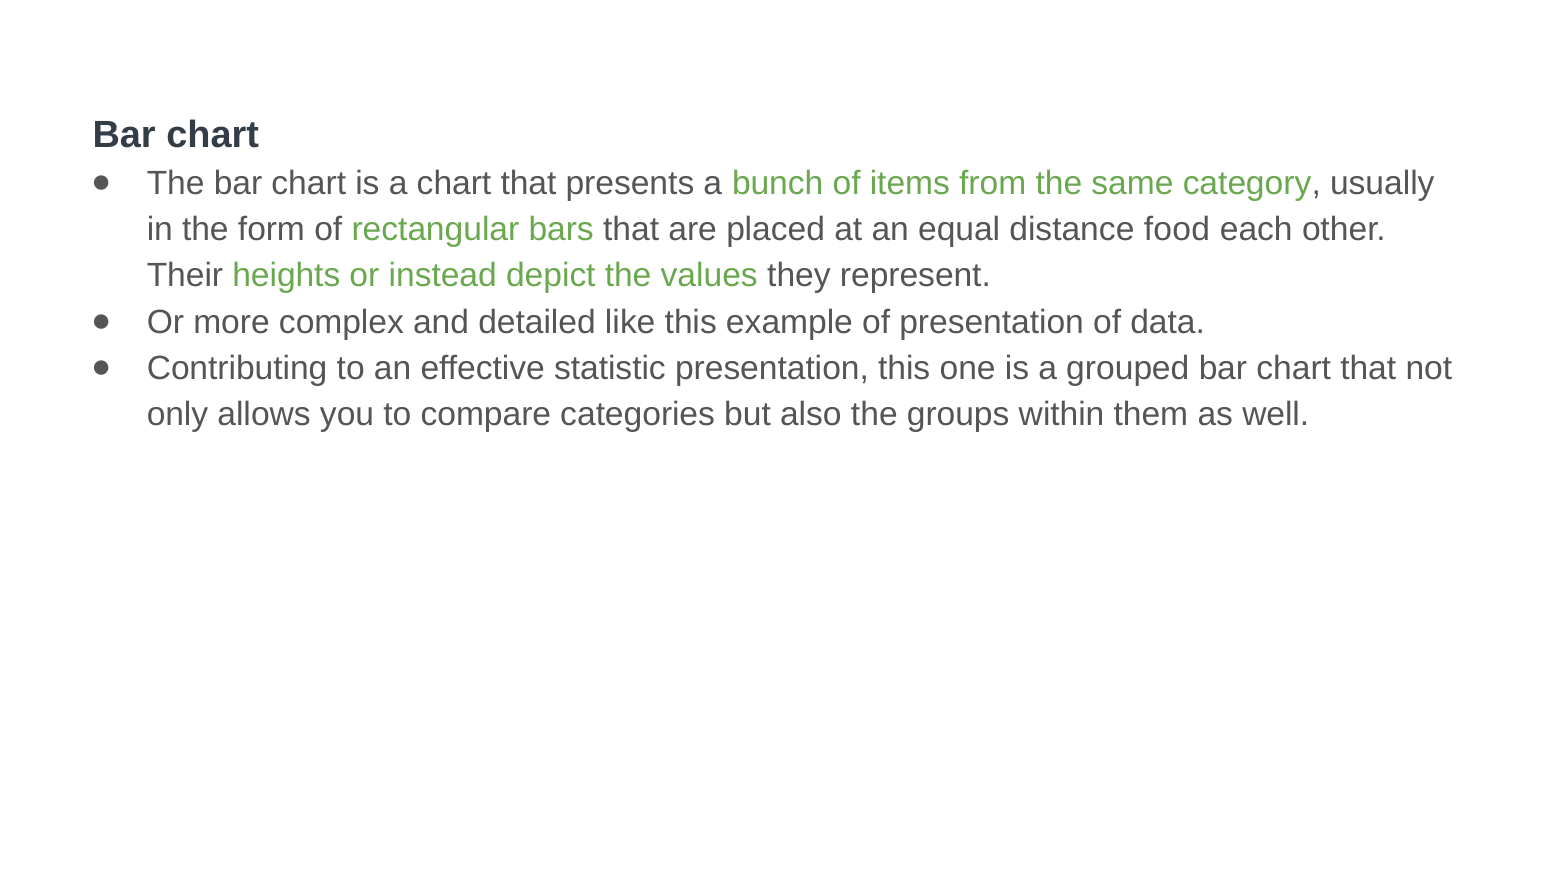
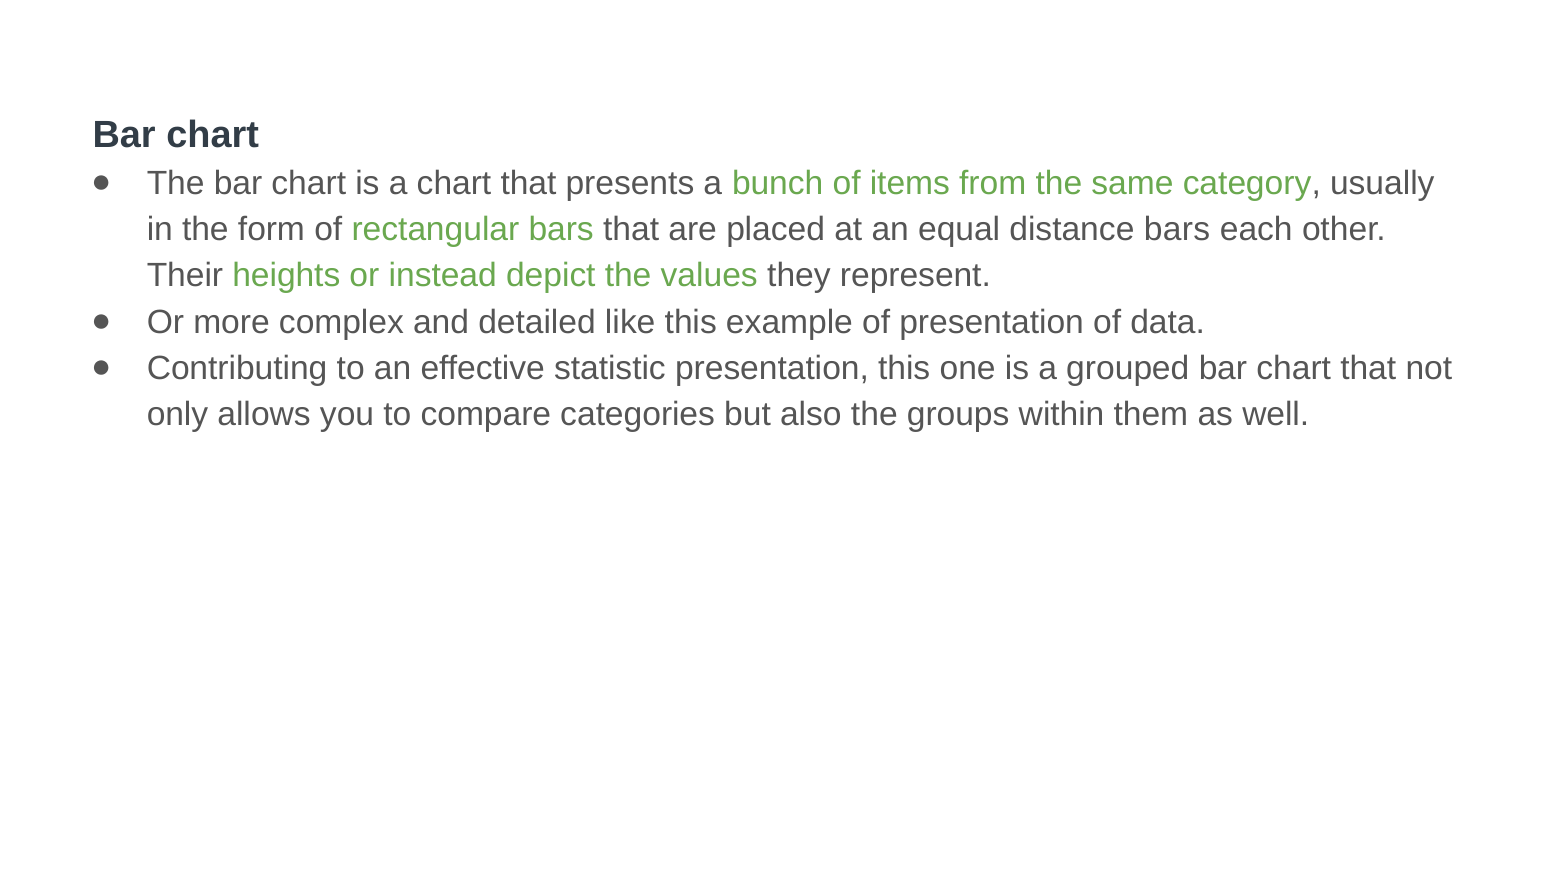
distance food: food -> bars
